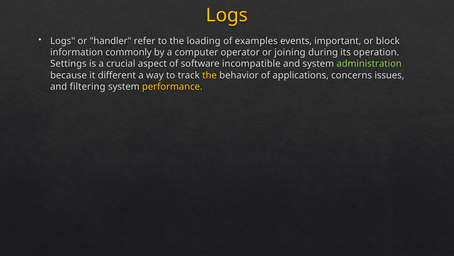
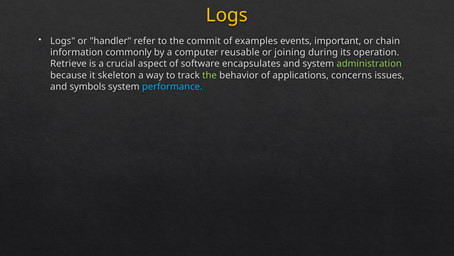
loading: loading -> commit
block: block -> chain
operator: operator -> reusable
Settings: Settings -> Retrieve
incompatible: incompatible -> encapsulates
different: different -> skeleton
the at (210, 75) colour: yellow -> light green
filtering: filtering -> symbols
performance colour: yellow -> light blue
